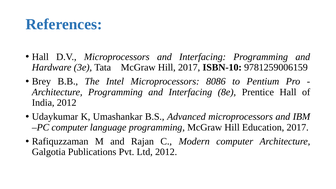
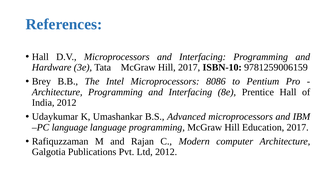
PC computer: computer -> language
